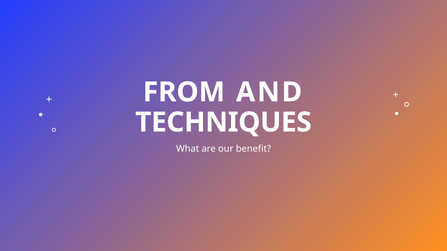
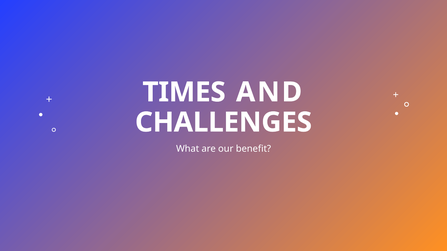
FROM: FROM -> TIMES
TECHNIQUES: TECHNIQUES -> CHALLENGES
